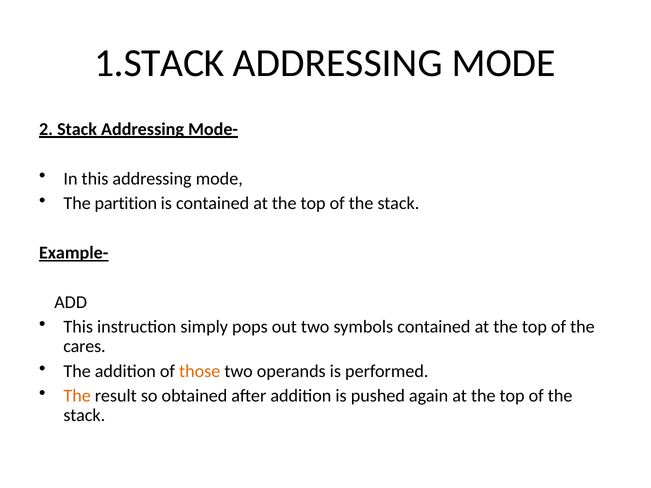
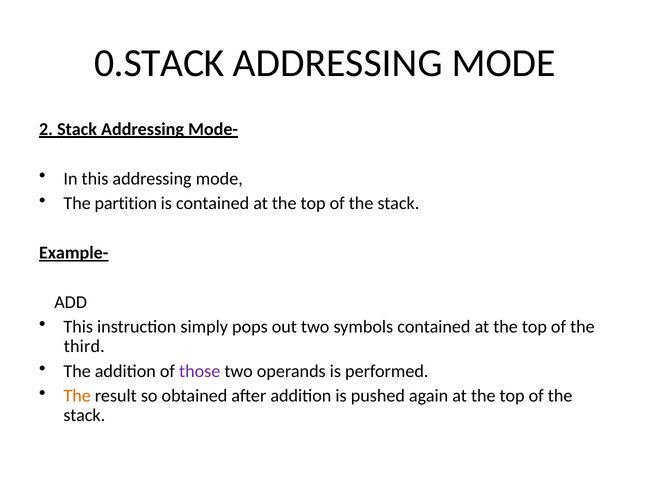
1.STACK: 1.STACK -> 0.STACK
cares: cares -> third
those colour: orange -> purple
